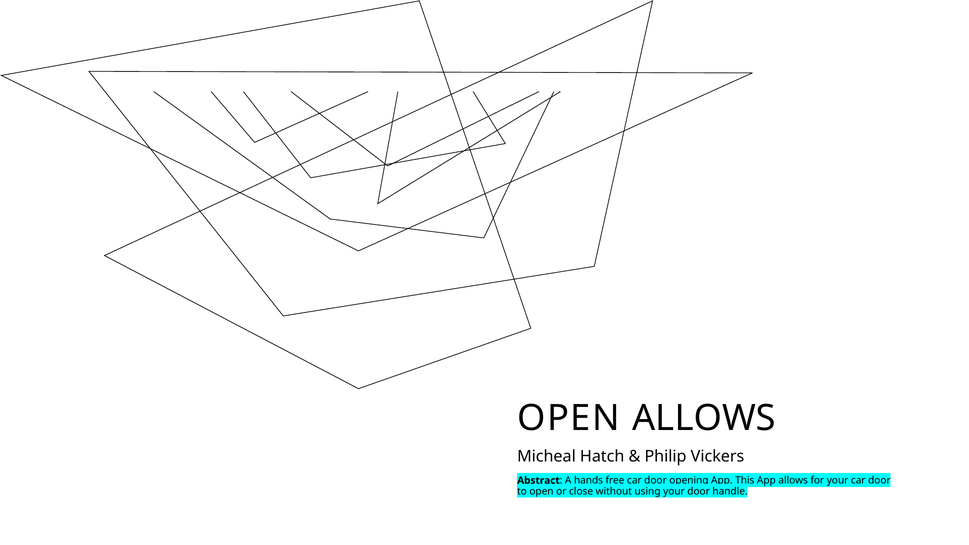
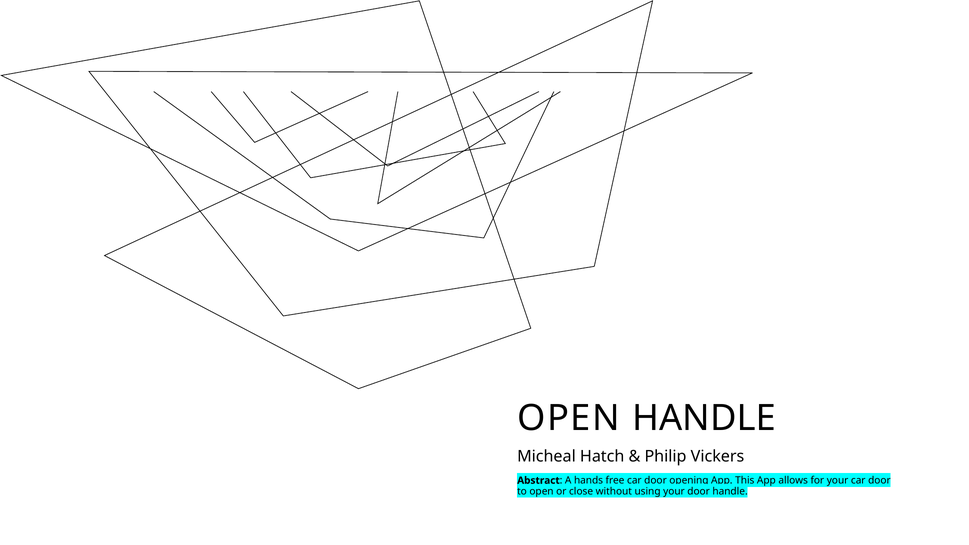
OPEN ALLOWS: ALLOWS -> HANDLE
